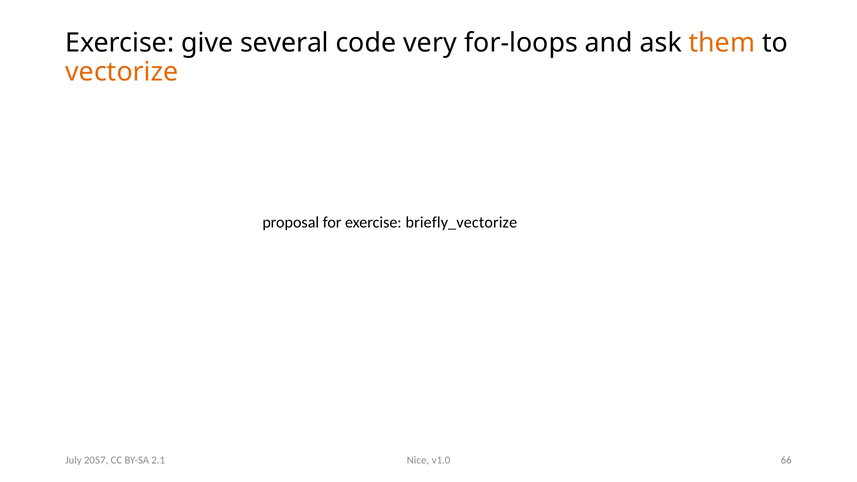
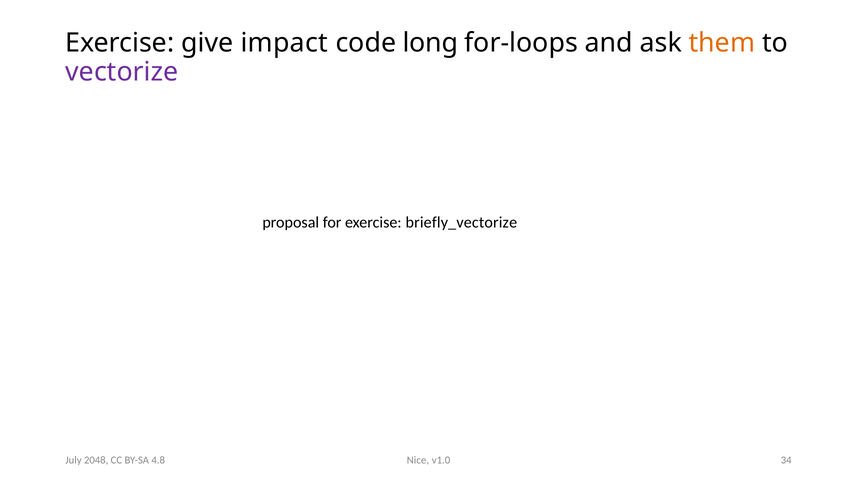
several: several -> impact
very: very -> long
vectorize colour: orange -> purple
66: 66 -> 34
2057: 2057 -> 2048
2.1: 2.1 -> 4.8
